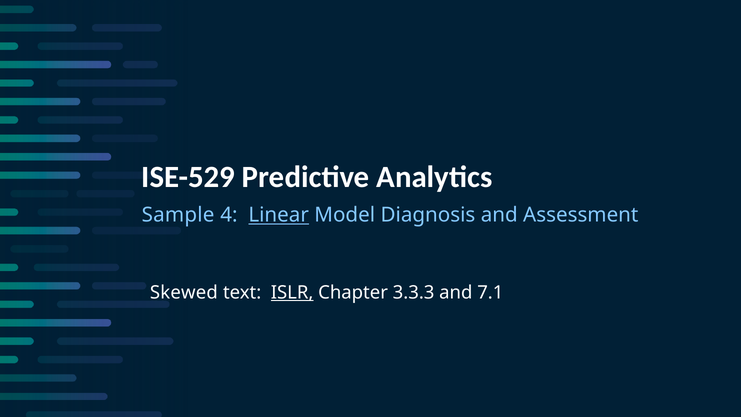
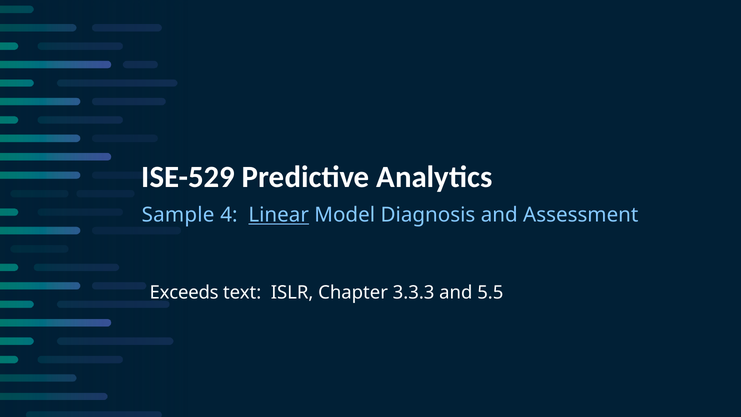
Skewed: Skewed -> Exceeds
ISLR underline: present -> none
7.1: 7.1 -> 5.5
